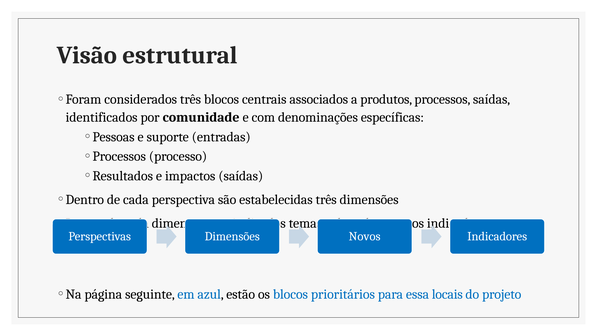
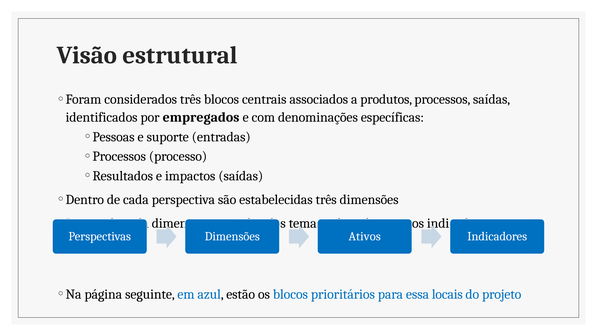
comunidade: comunidade -> empregados
Novos: Novos -> Ativos
